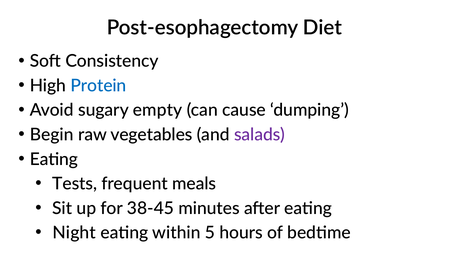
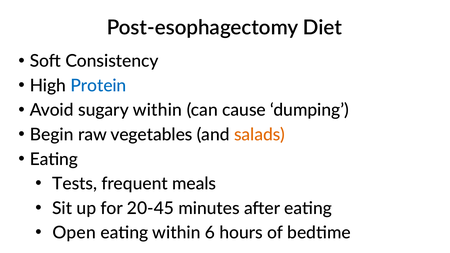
sugary empty: empty -> within
salads colour: purple -> orange
38-45: 38-45 -> 20-45
Night: Night -> Open
5: 5 -> 6
